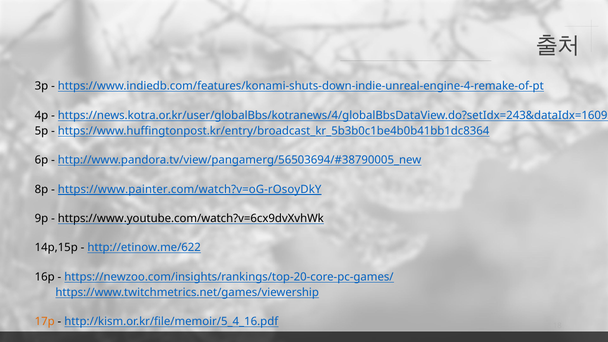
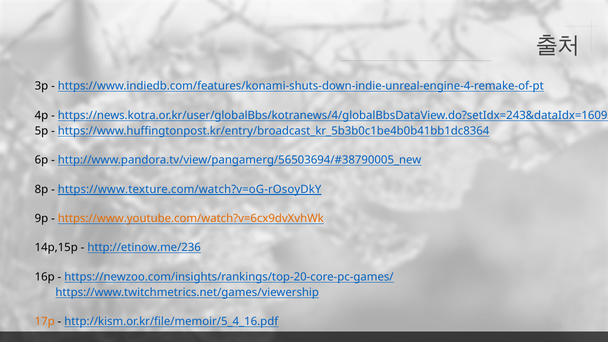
https://www.painter.com/watch?v=oG-rOsoyDkY: https://www.painter.com/watch?v=oG-rOsoyDkY -> https://www.texture.com/watch?v=oG-rOsoyDkY
https://www.youtube.com/watch?v=6cx9dvXvhWk colour: black -> orange
http://etinow.me/622: http://etinow.me/622 -> http://etinow.me/236
